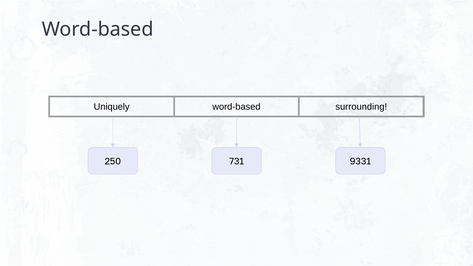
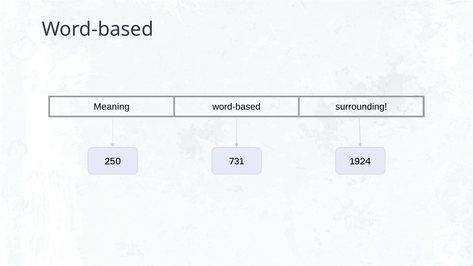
Uniquely: Uniquely -> Meaning
9331: 9331 -> 1924
